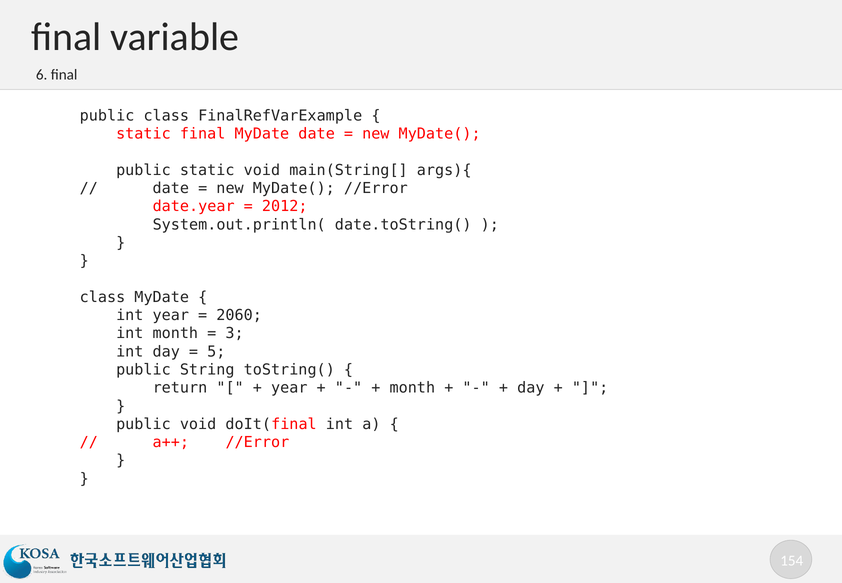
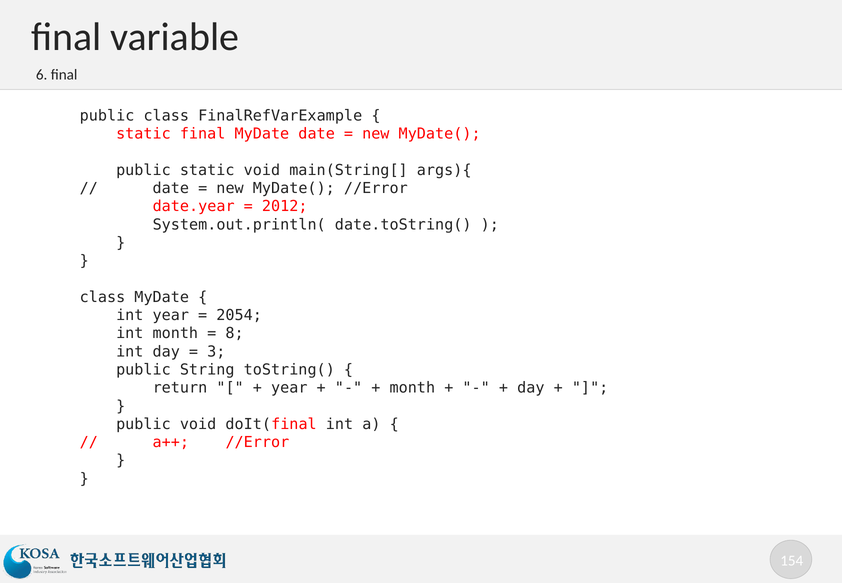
2060: 2060 -> 2054
3: 3 -> 8
5: 5 -> 3
